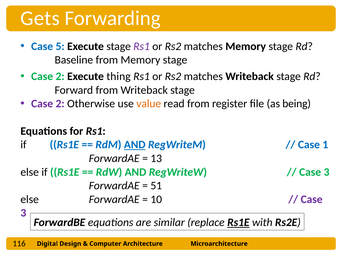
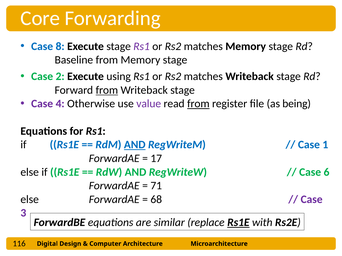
Gets: Gets -> Core
5: 5 -> 8
thing: thing -> using
from at (107, 90) underline: none -> present
2 at (60, 104): 2 -> 4
value colour: orange -> purple
from at (198, 104) underline: none -> present
13: 13 -> 17
3 at (327, 172): 3 -> 6
51: 51 -> 71
10: 10 -> 68
